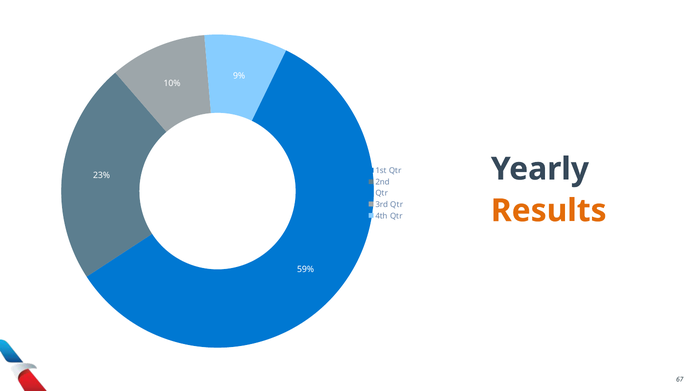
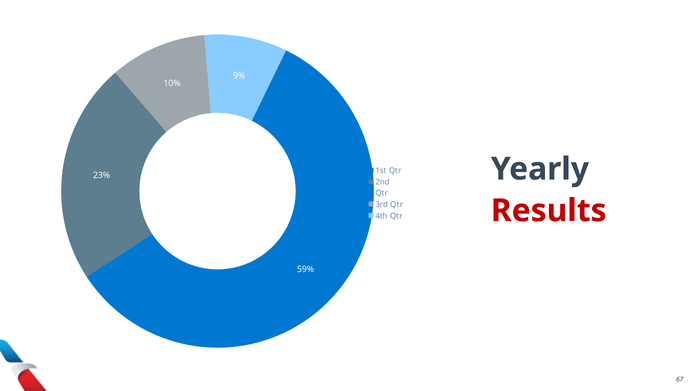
Results colour: orange -> red
